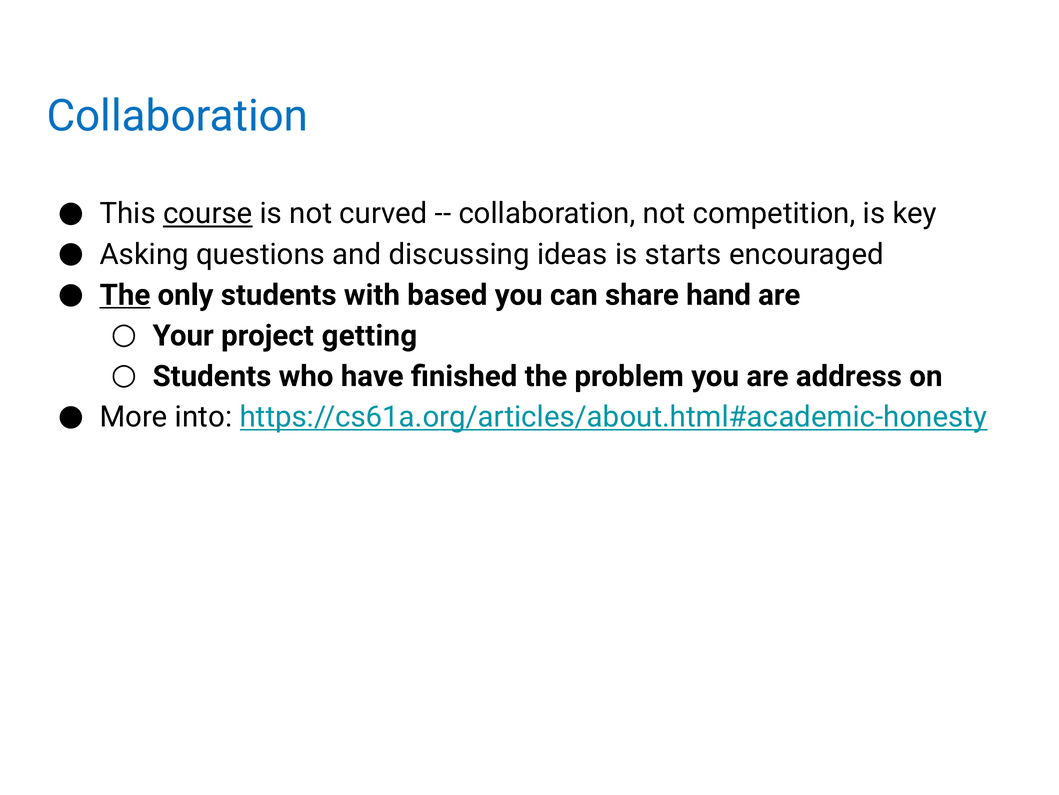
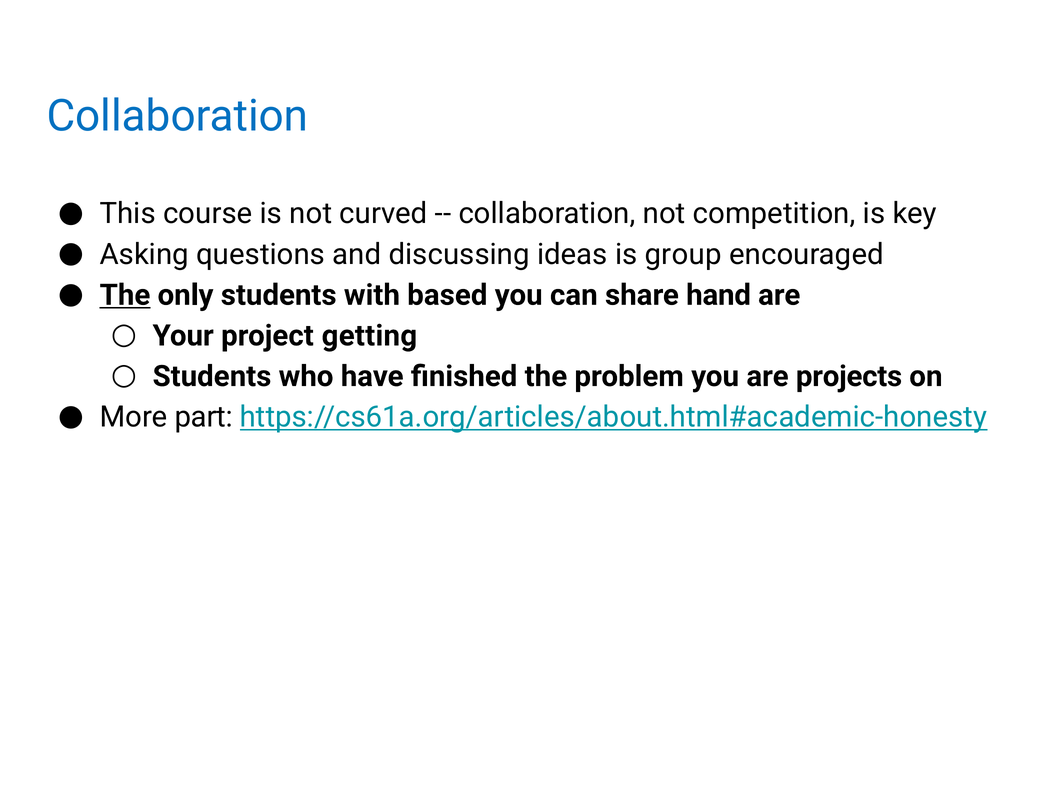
course underline: present -> none
starts: starts -> group
address: address -> projects
into: into -> part
